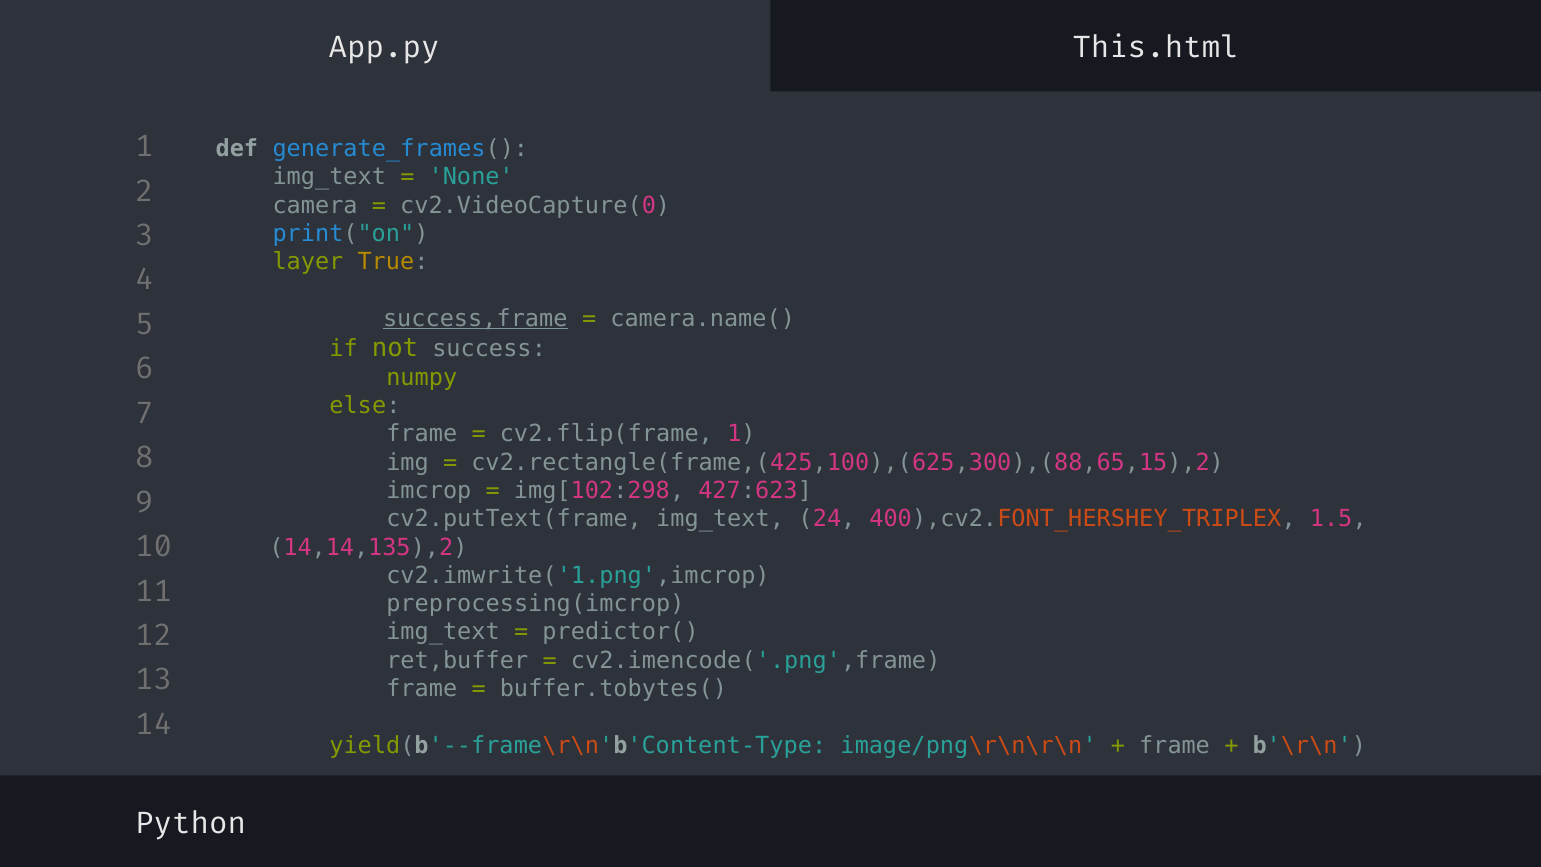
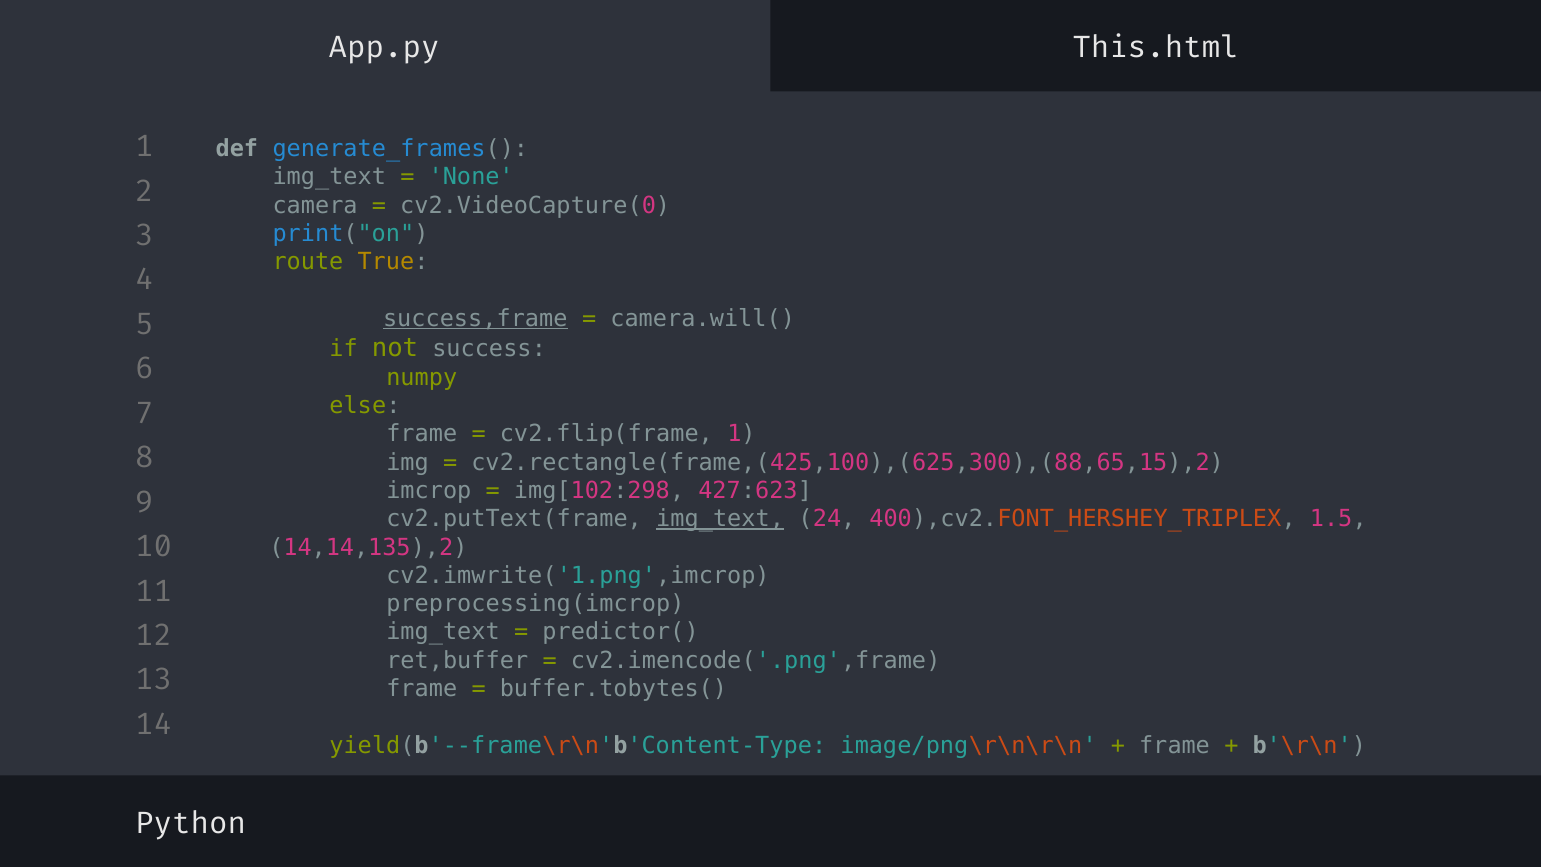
layer: layer -> route
camera.name(: camera.name( -> camera.will(
img_text at (720, 519) underline: none -> present
